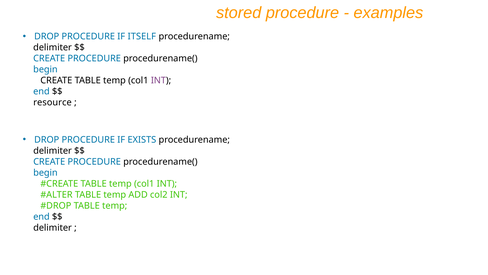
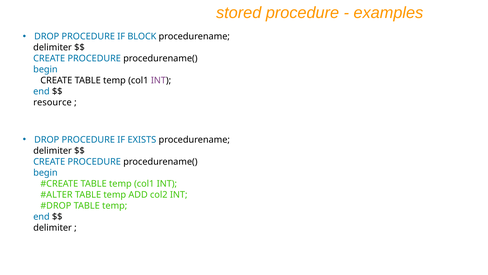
ITSELF: ITSELF -> BLOCK
